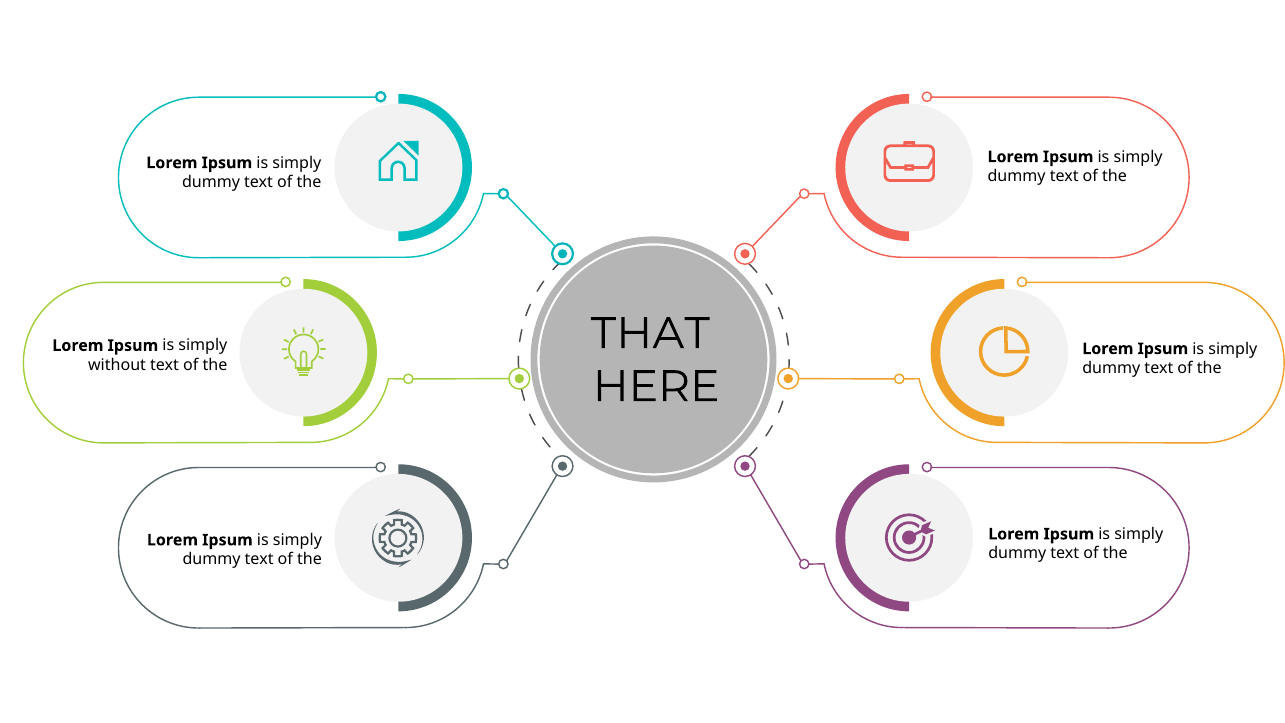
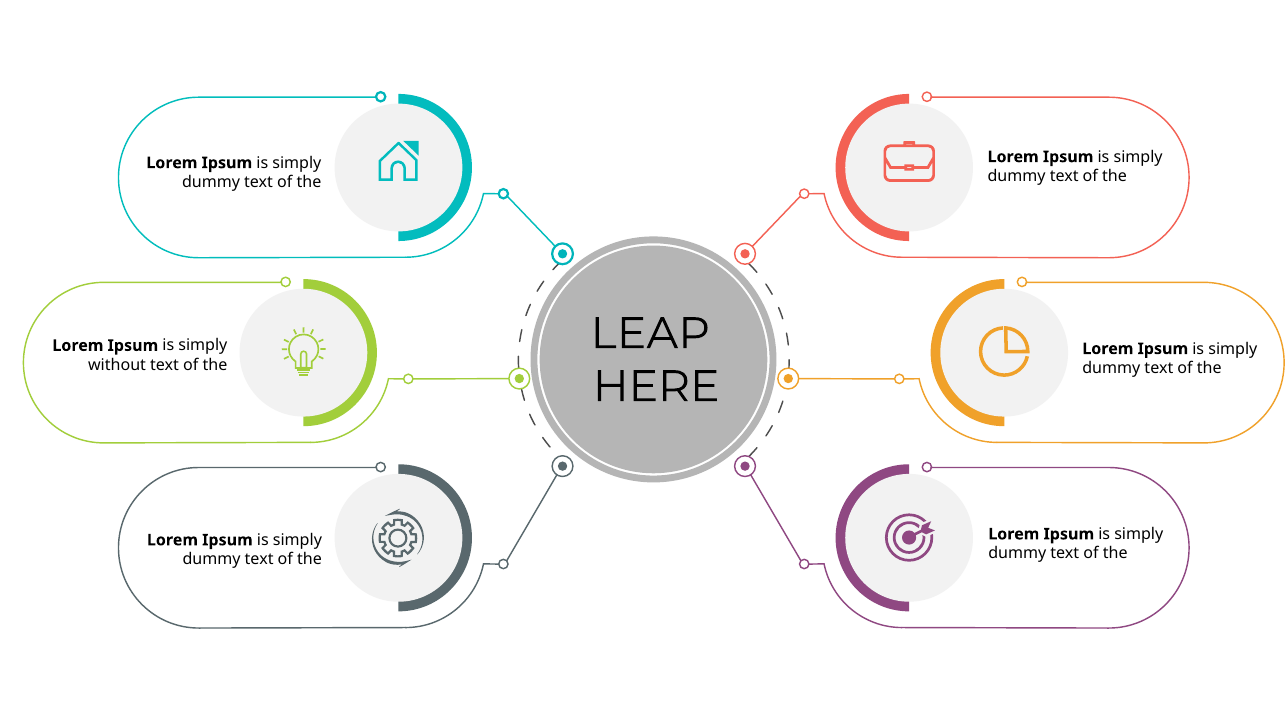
THAT: THAT -> LEAP
